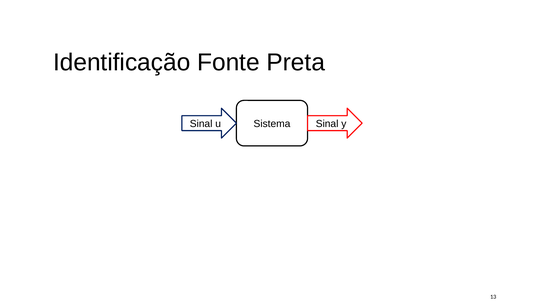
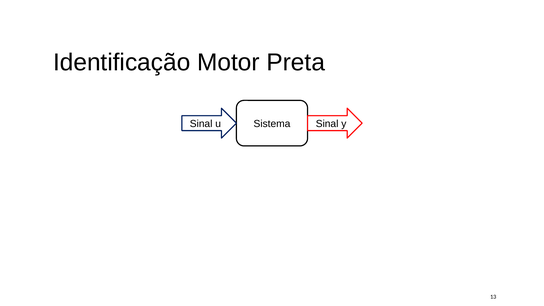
Fonte: Fonte -> Motor
